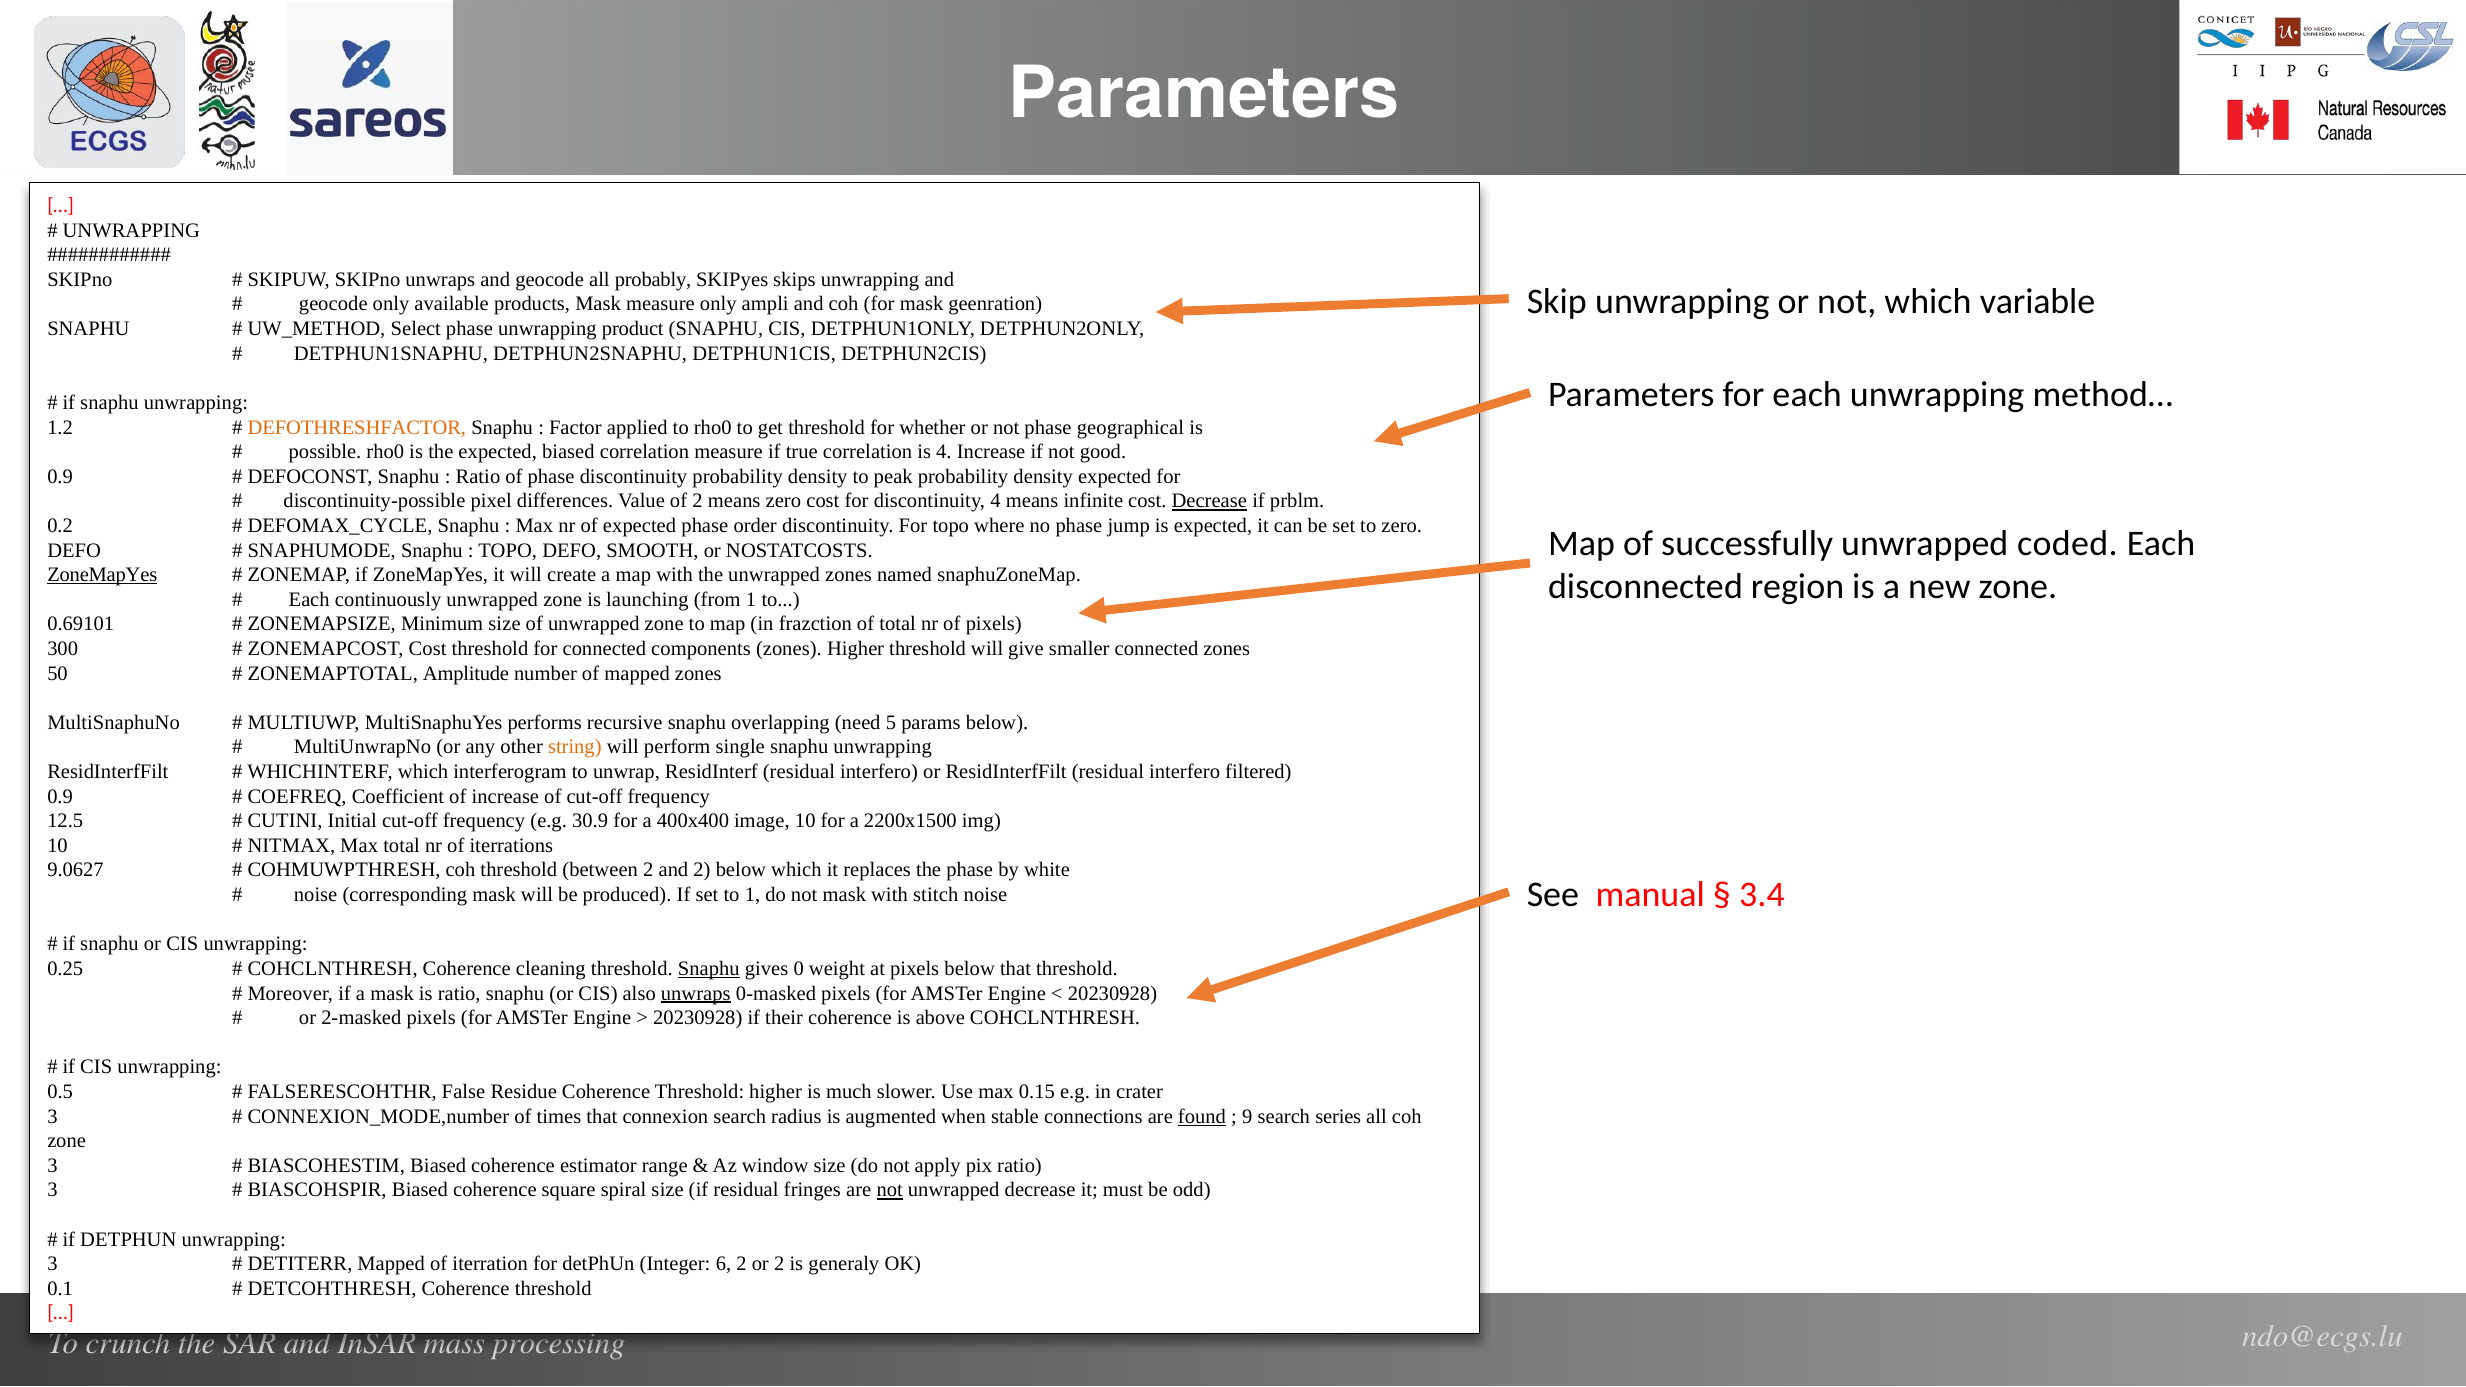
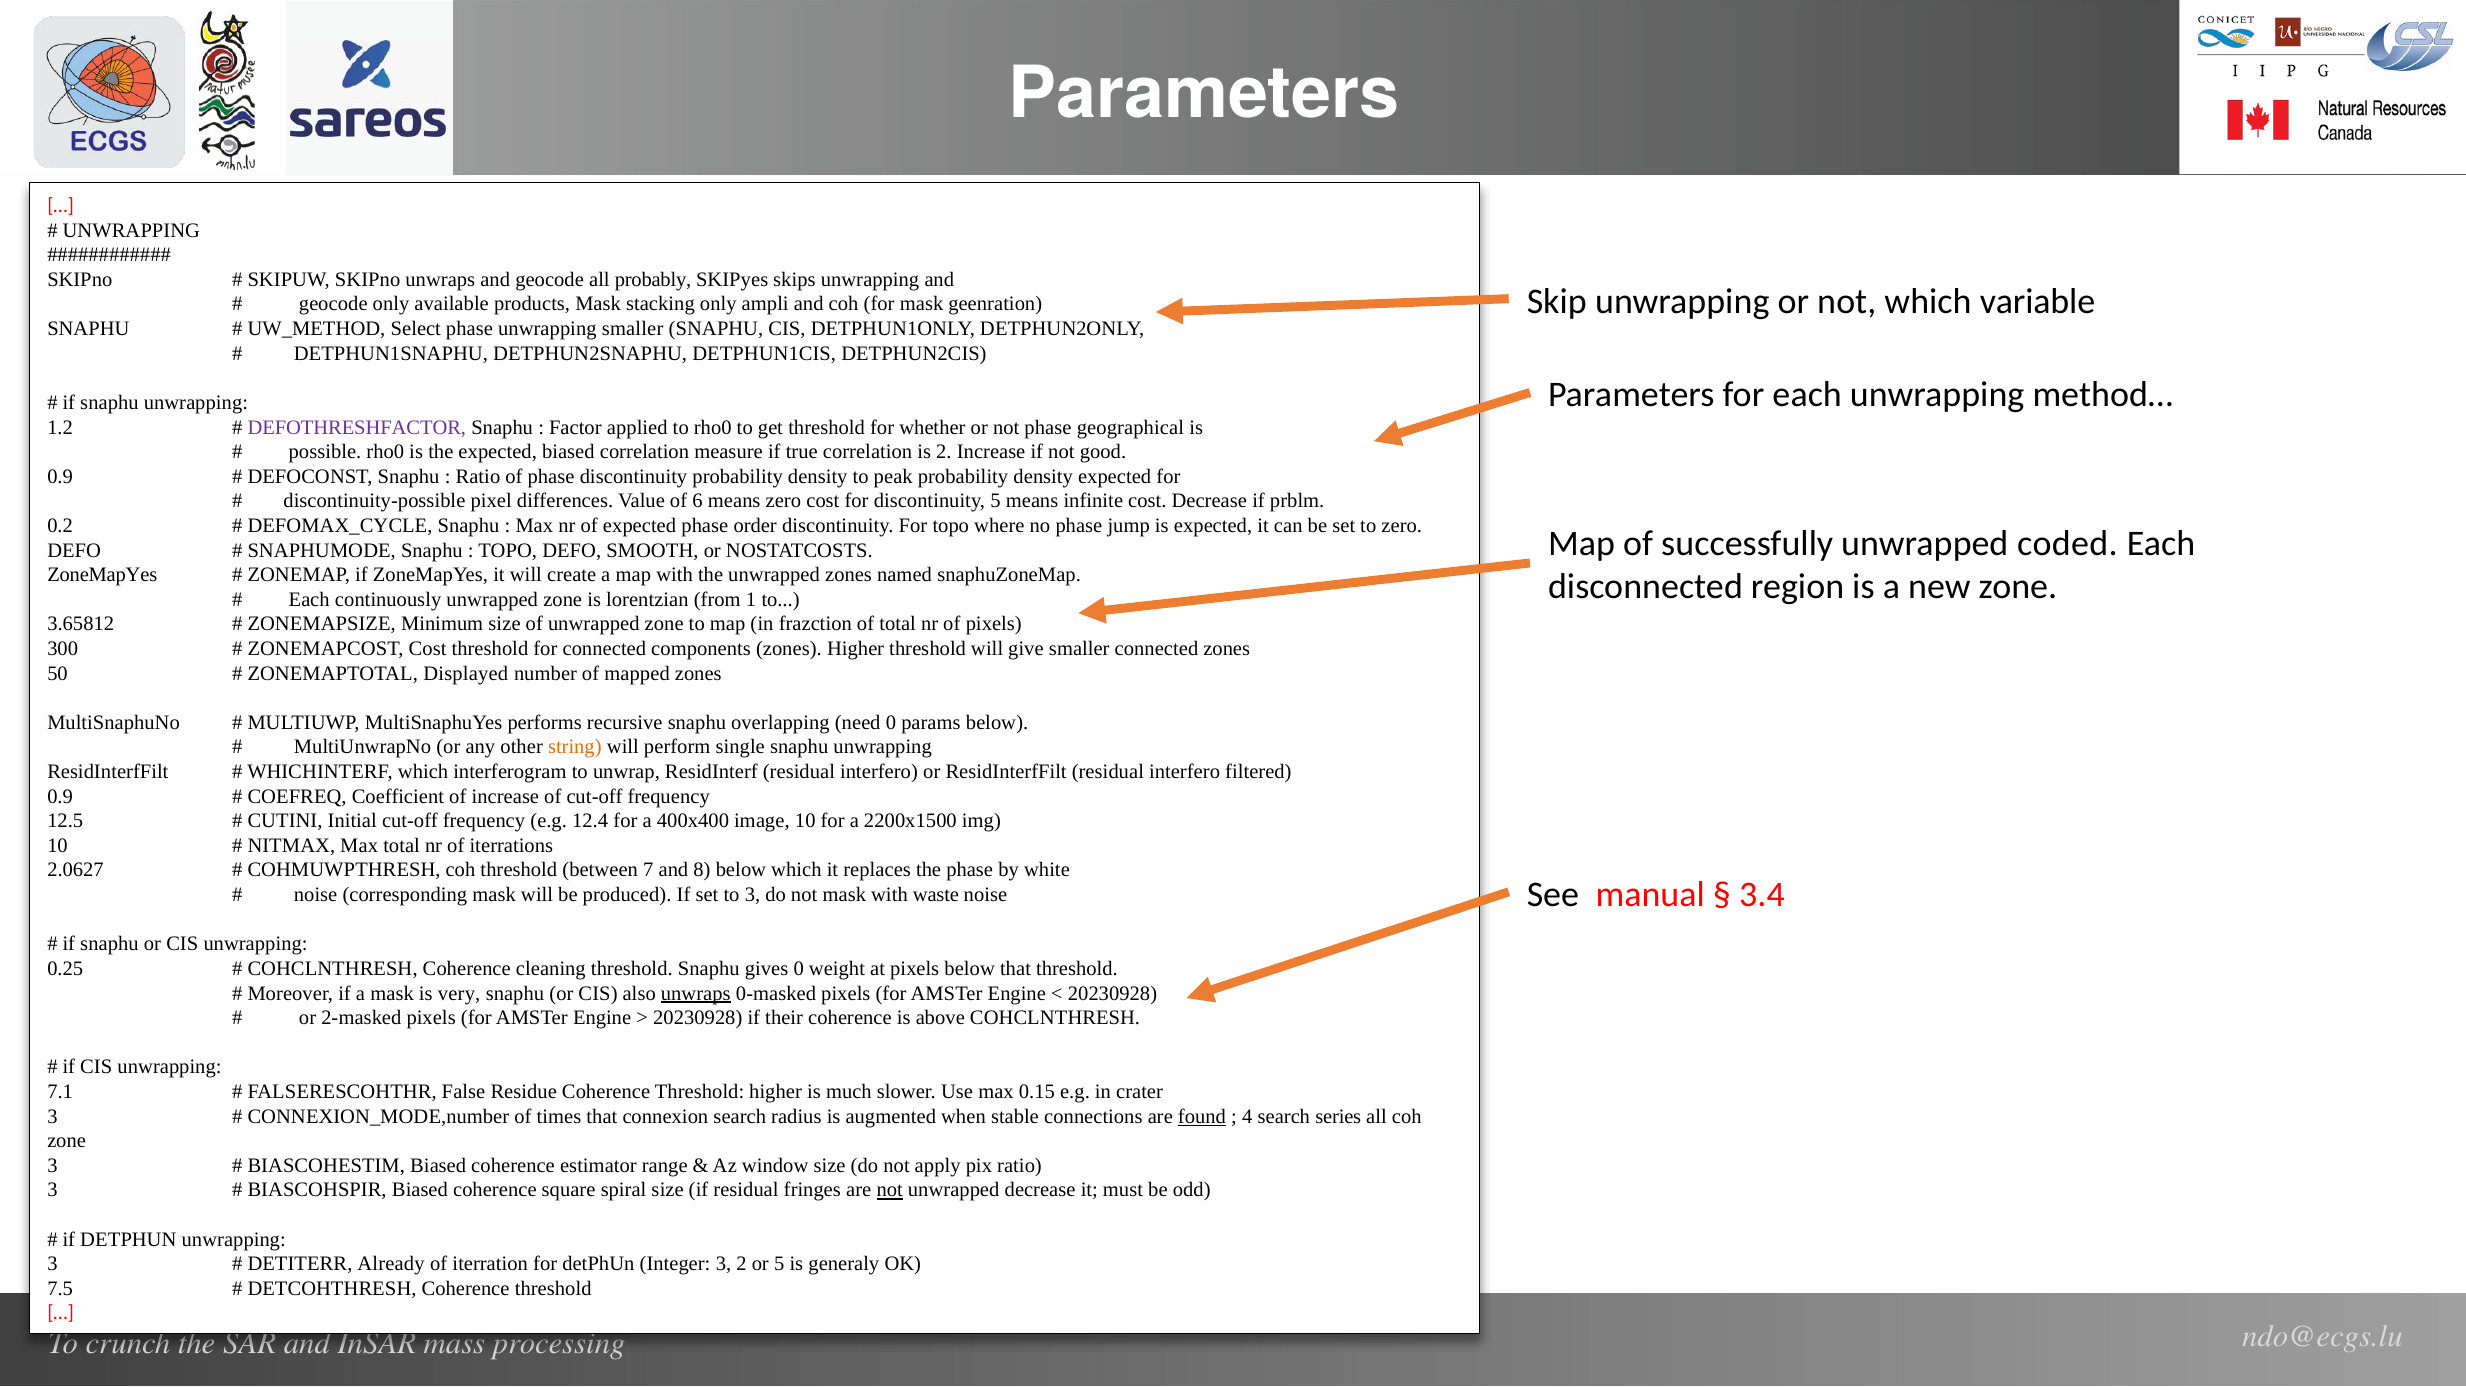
Mask measure: measure -> stacking
unwrapping product: product -> smaller
DEFOTHRESHFACTOR colour: orange -> purple
is 4: 4 -> 2
of 2: 2 -> 6
discontinuity 4: 4 -> 5
Decrease at (1209, 501) underline: present -> none
ZoneMapYes at (102, 575) underline: present -> none
launching: launching -> lorentzian
0.69101: 0.69101 -> 3.65812
Amplitude: Amplitude -> Displayed
need 5: 5 -> 0
30.9: 30.9 -> 12.4
9.0627: 9.0627 -> 2.0627
between 2: 2 -> 7
and 2: 2 -> 8
to 1: 1 -> 3
stitch: stitch -> waste
Snaphu at (709, 969) underline: present -> none
is ratio: ratio -> very
0.5: 0.5 -> 7.1
9: 9 -> 4
DETITERR Mapped: Mapped -> Already
Integer 6: 6 -> 3
or 2: 2 -> 5
0.1: 0.1 -> 7.5
